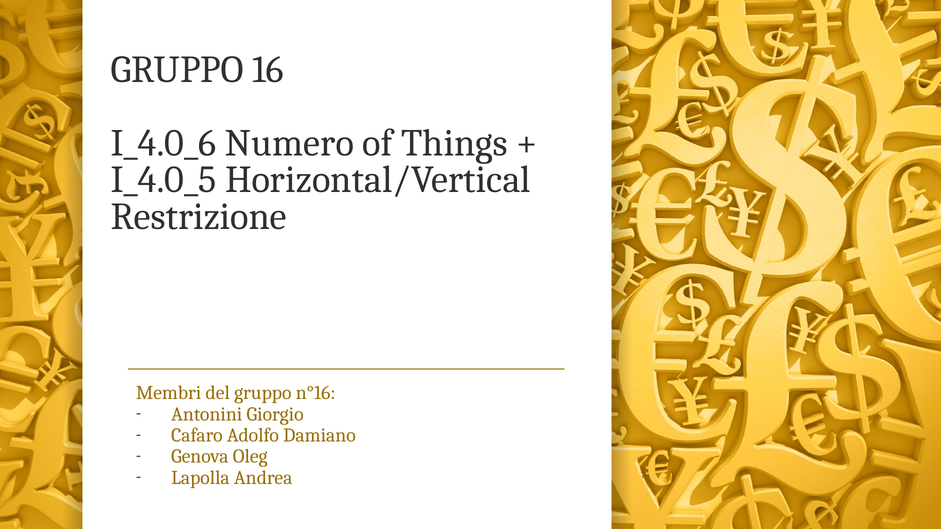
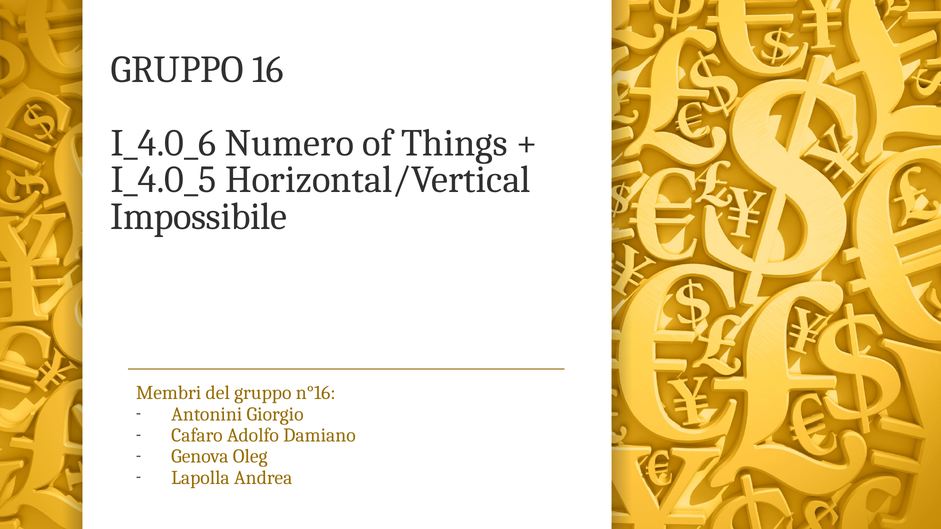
Restrizione: Restrizione -> Impossibile
